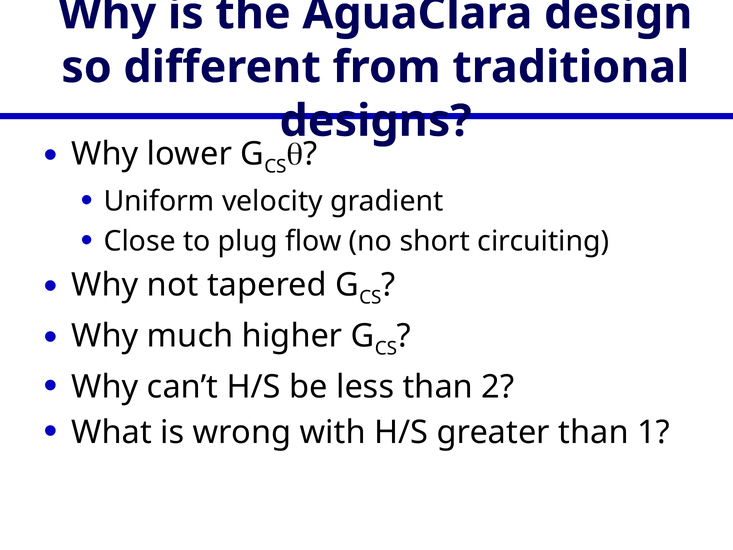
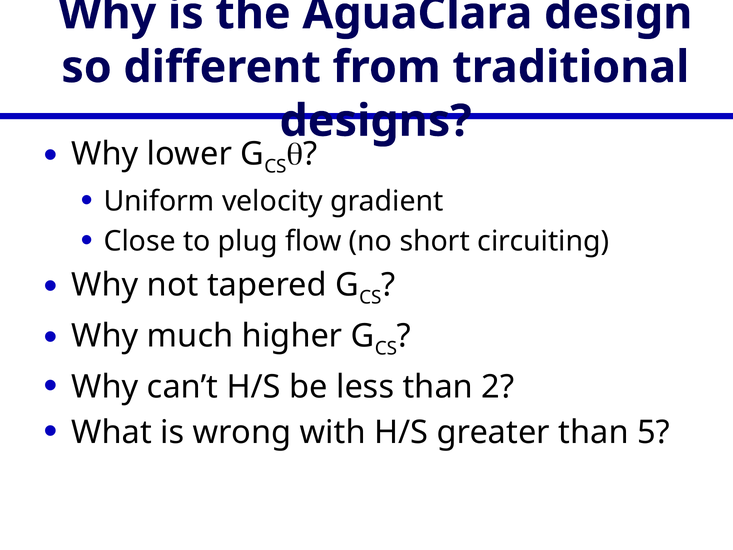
1: 1 -> 5
